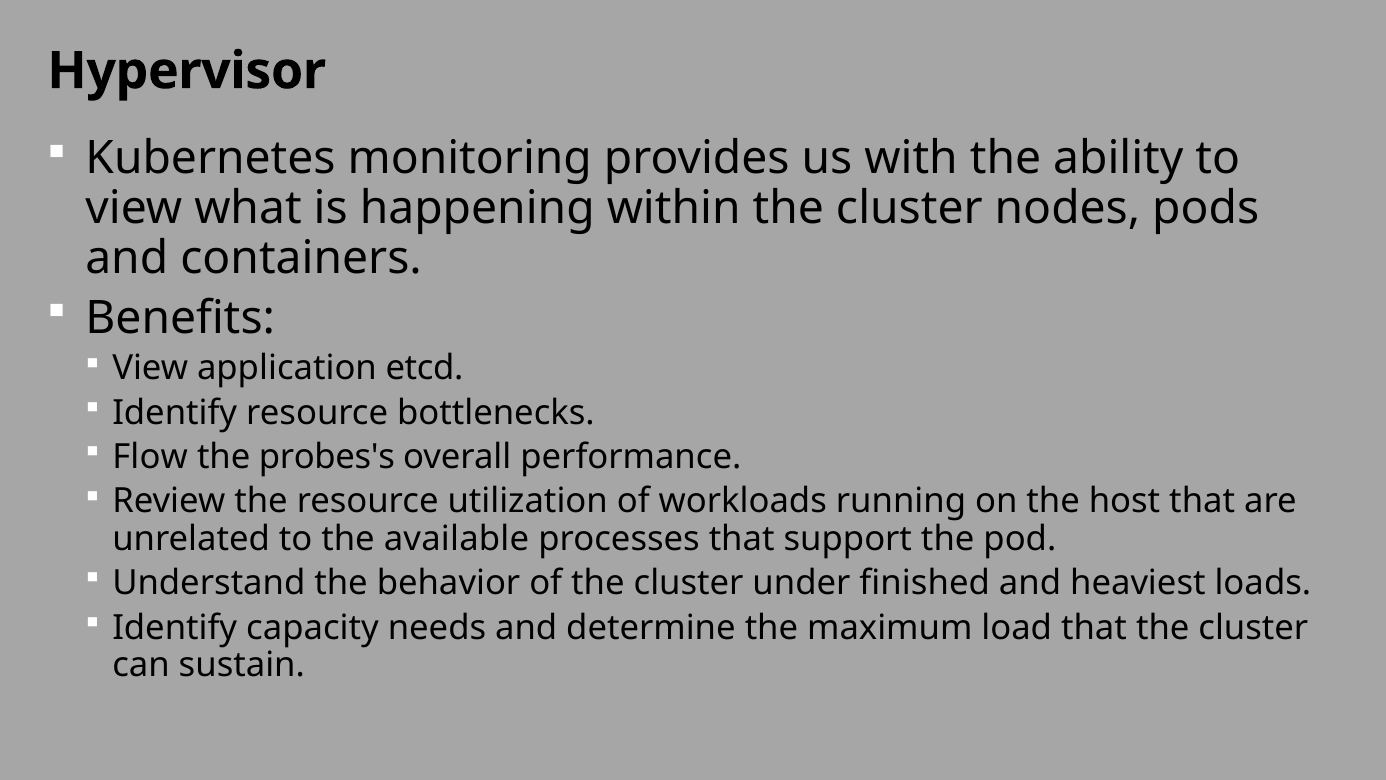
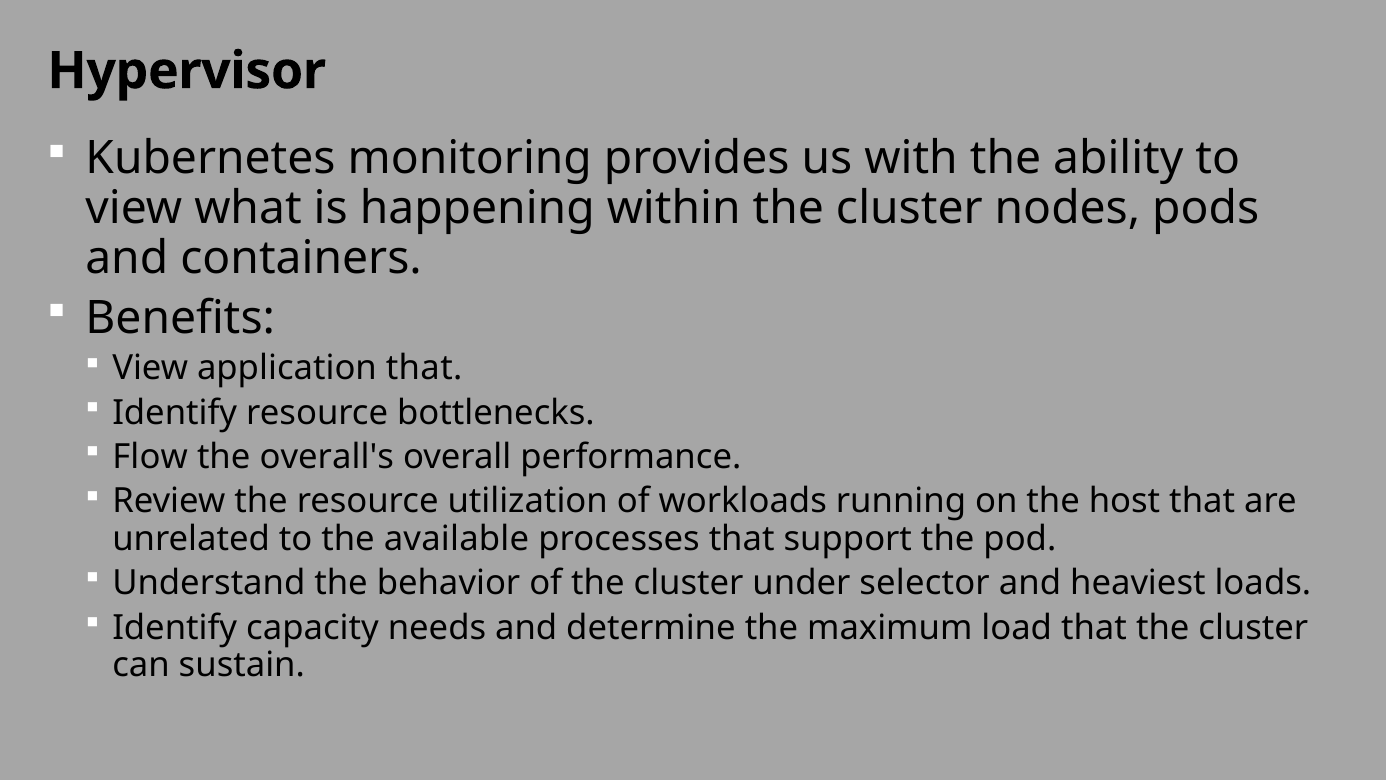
application etcd: etcd -> that
probes's: probes's -> overall's
finished: finished -> selector
